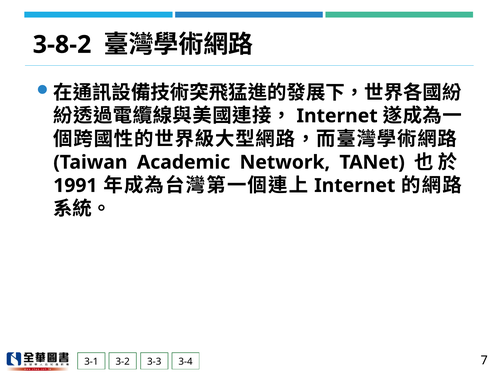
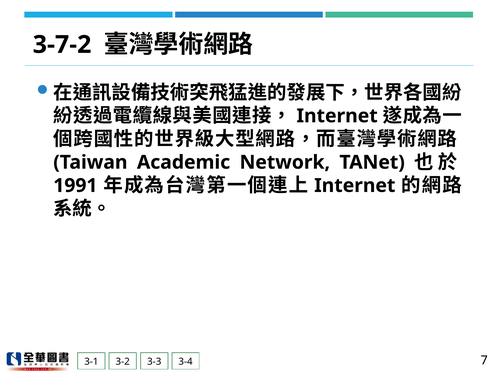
3-8-2: 3-8-2 -> 3-7-2
